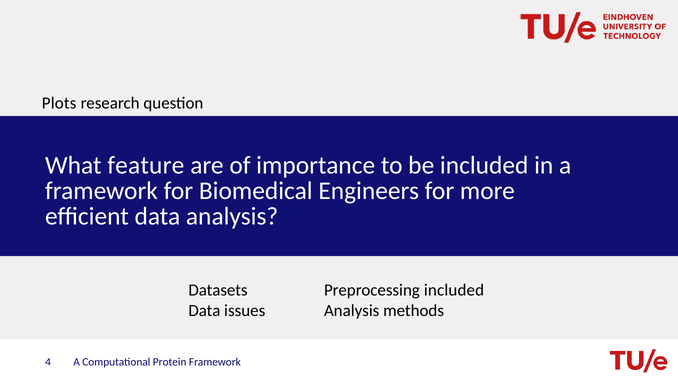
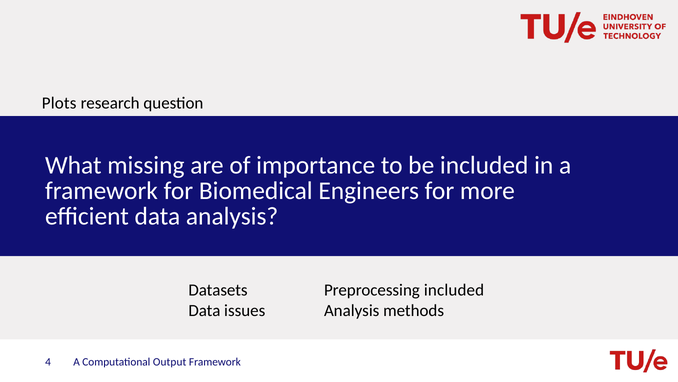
feature: feature -> missing
Protein: Protein -> Output
